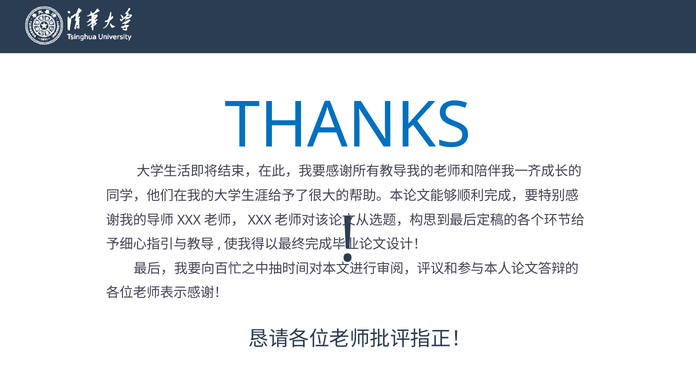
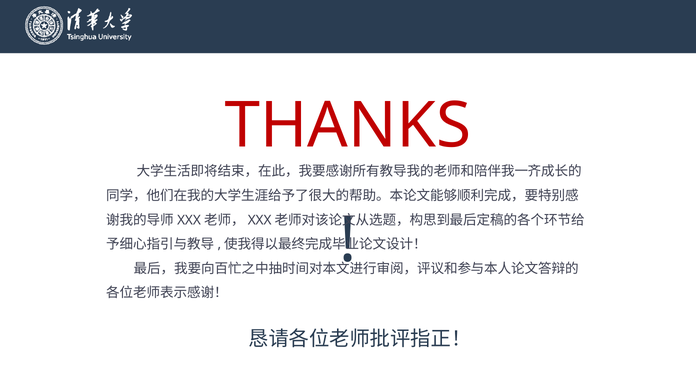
THANKS colour: blue -> red
